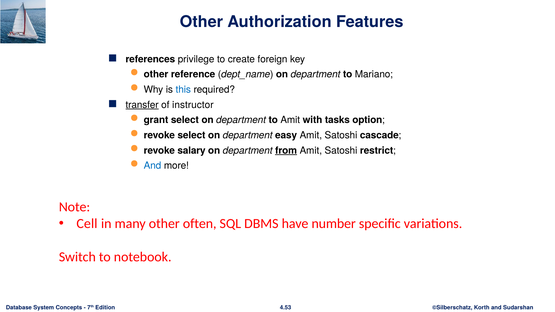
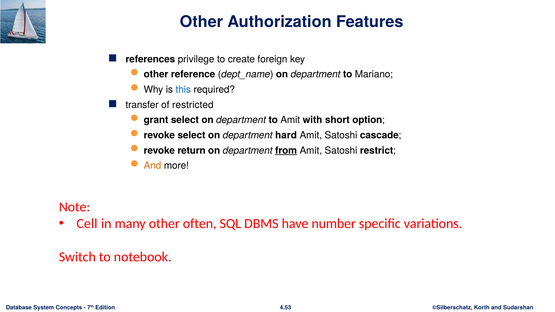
transfer underline: present -> none
instructor: instructor -> restricted
tasks: tasks -> short
easy: easy -> hard
salary: salary -> return
And at (152, 166) colour: blue -> orange
